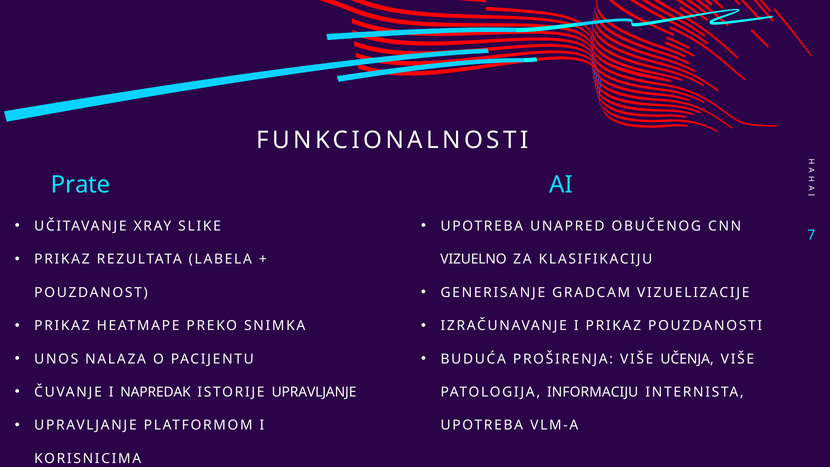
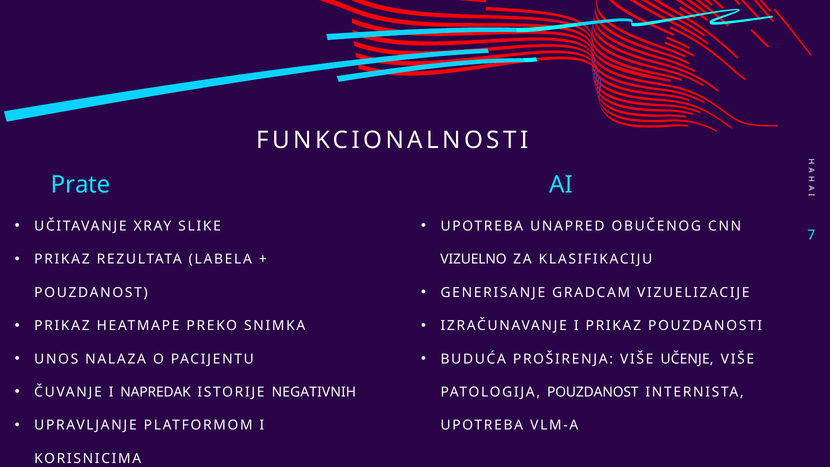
UČENJA: UČENJA -> UČENJE
ISTORIJE UPRAVLJANJE: UPRAVLJANJE -> NEGATIVNIH
PATOLOGIJA INFORMACIJU: INFORMACIJU -> POUZDANOST
